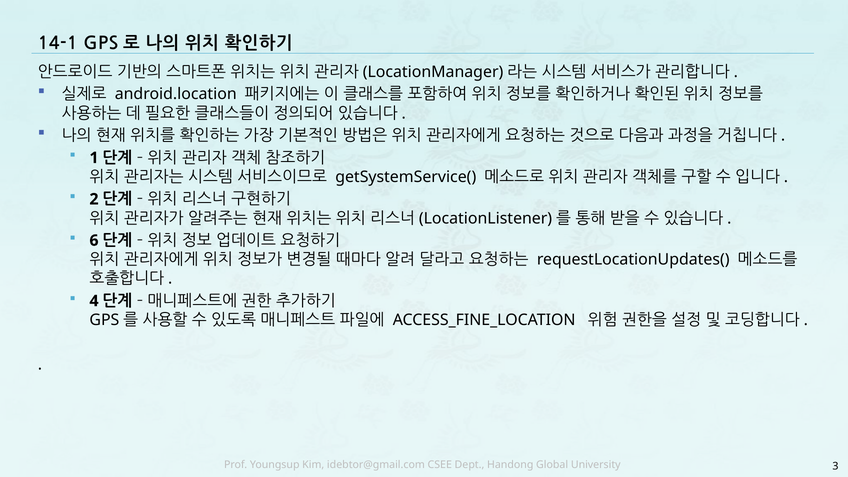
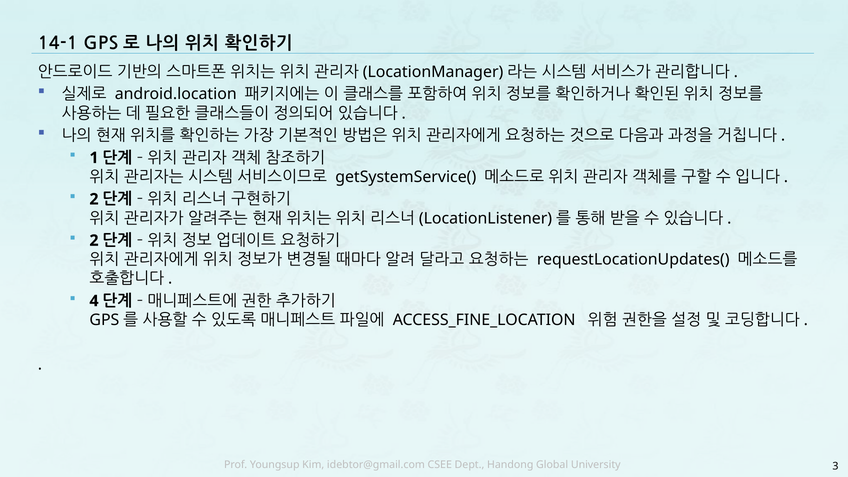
6 at (94, 241): 6 -> 2
